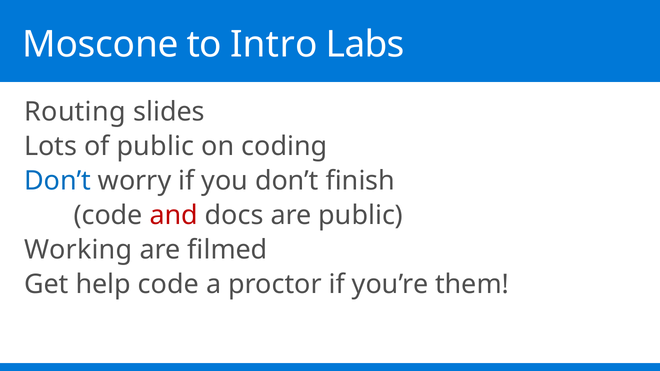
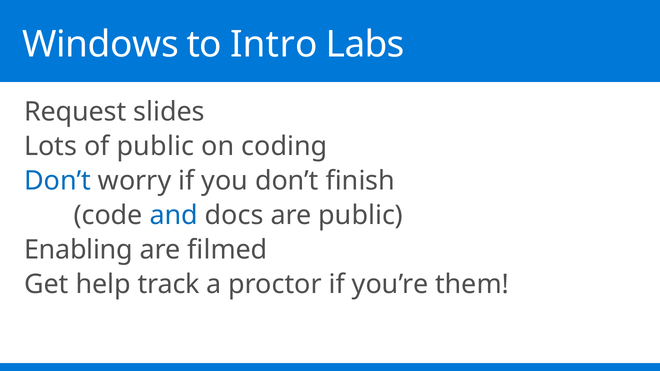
Moscone: Moscone -> Windows
Routing: Routing -> Request
and colour: red -> blue
Working: Working -> Enabling
help code: code -> track
